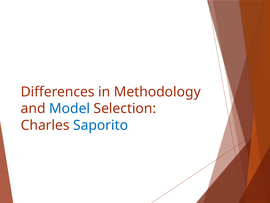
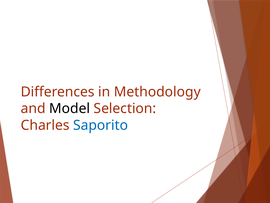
Model colour: blue -> black
